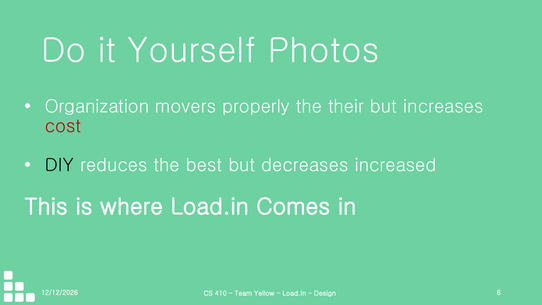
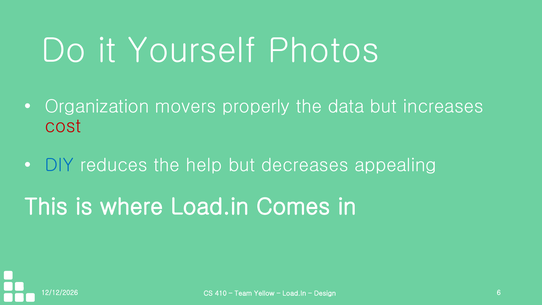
their: their -> data
DIY colour: black -> blue
best: best -> help
increased: increased -> appealing
